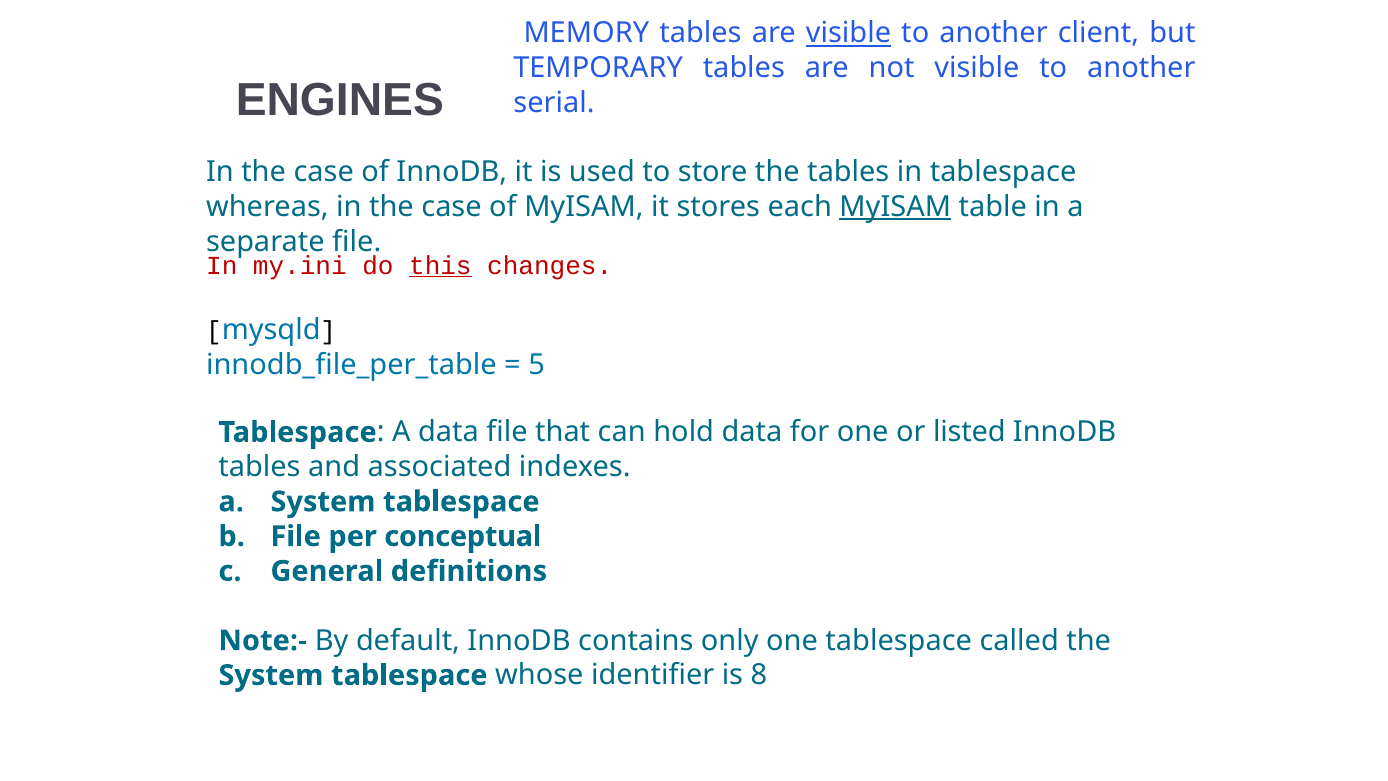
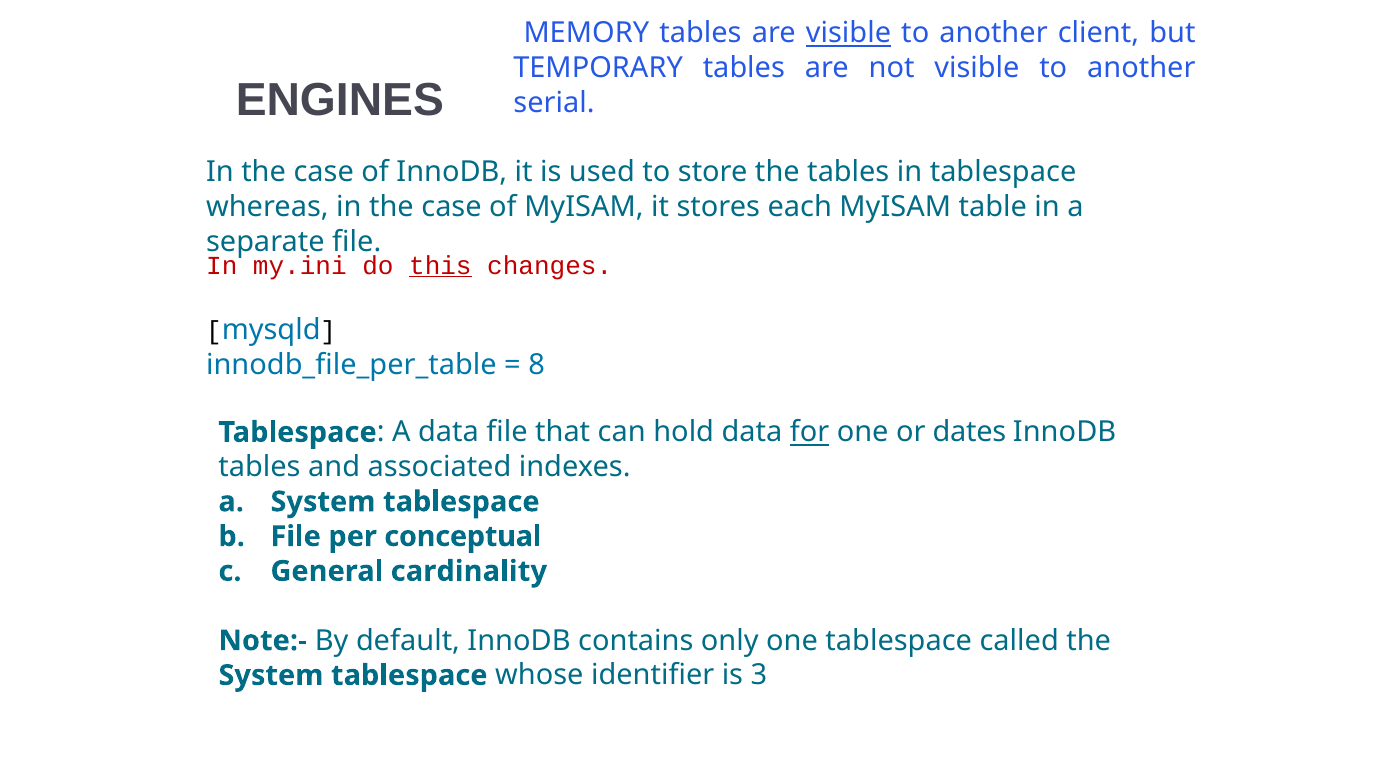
MyISAM at (895, 207) underline: present -> none
5: 5 -> 8
for underline: none -> present
listed: listed -> dates
definitions: definitions -> cardinality
8: 8 -> 3
